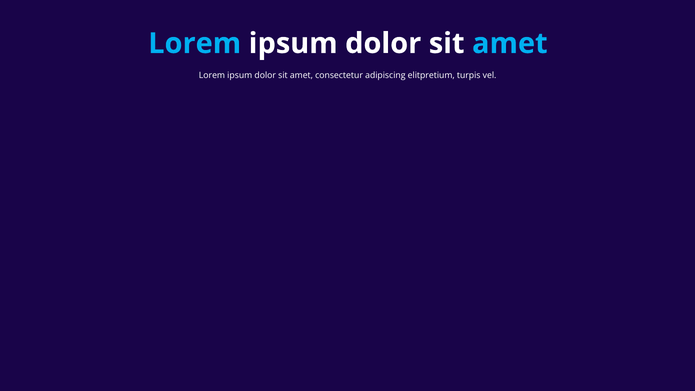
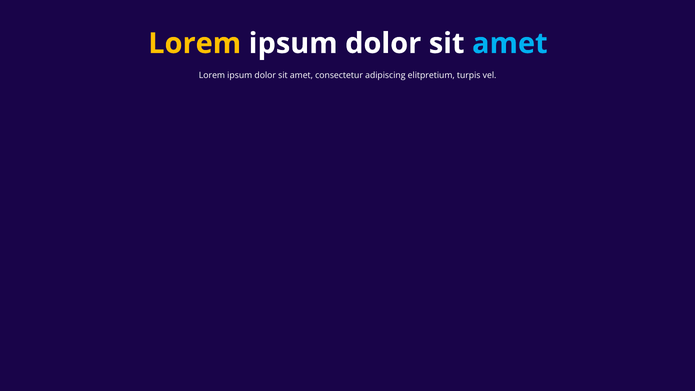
Lorem at (195, 43) colour: light blue -> yellow
